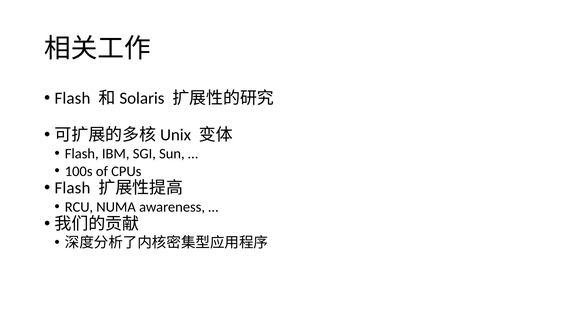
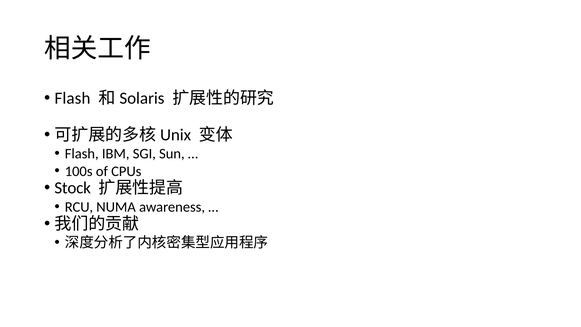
Flash at (72, 188): Flash -> Stock
